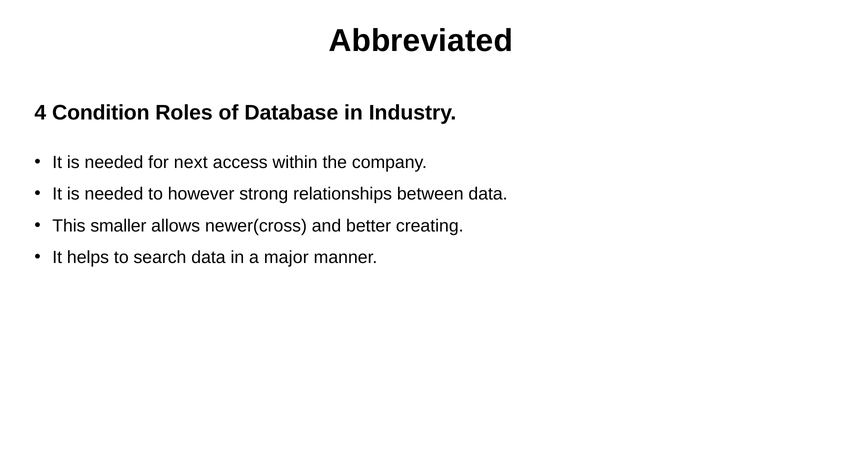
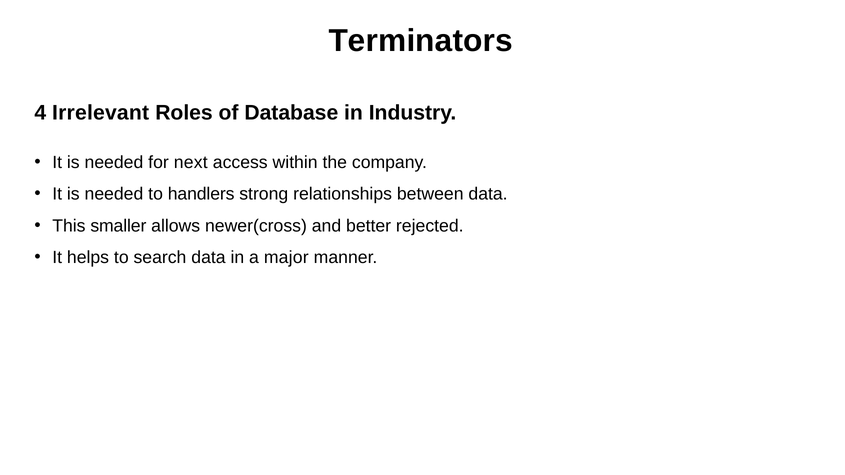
Abbreviated: Abbreviated -> Terminators
Condition: Condition -> Irrelevant
however: however -> handlers
creating: creating -> rejected
